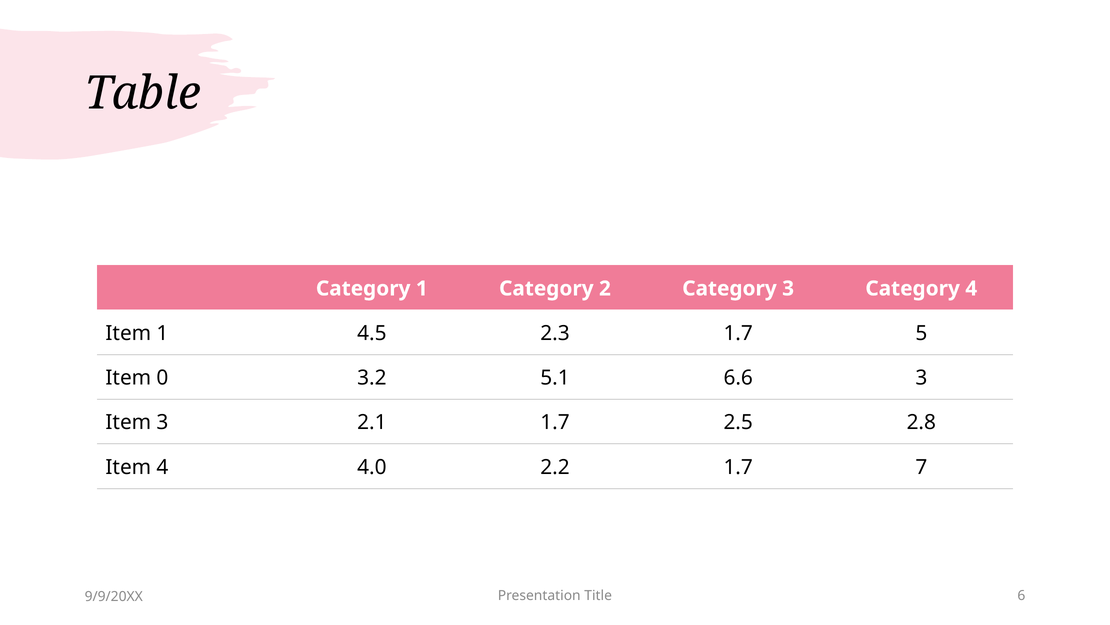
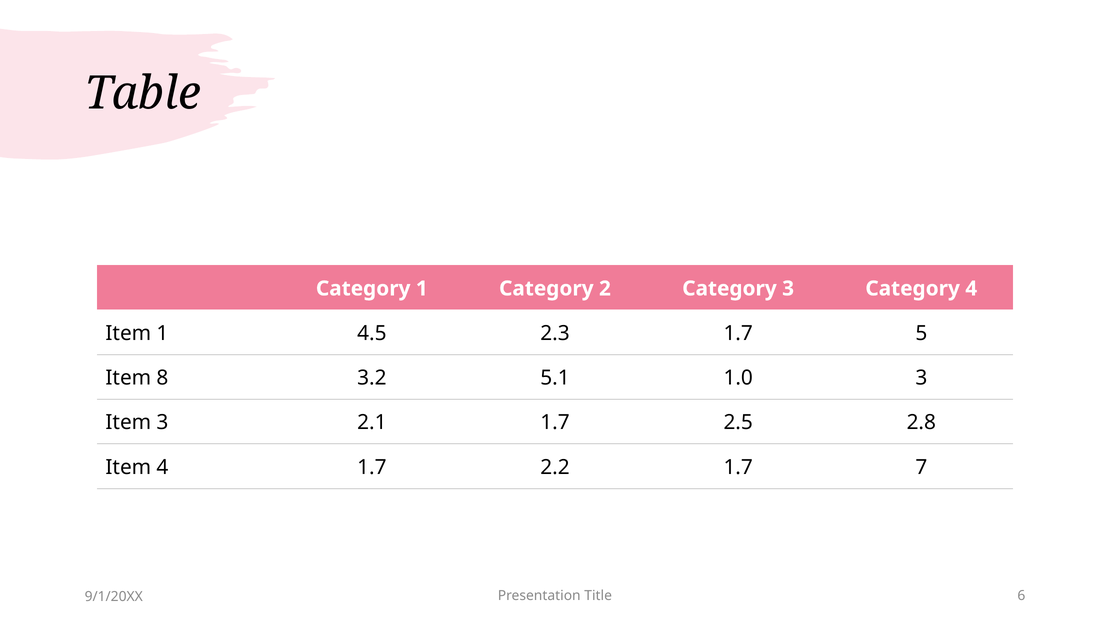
0: 0 -> 8
6.6: 6.6 -> 1.0
4 4.0: 4.0 -> 1.7
9/9/20XX: 9/9/20XX -> 9/1/20XX
